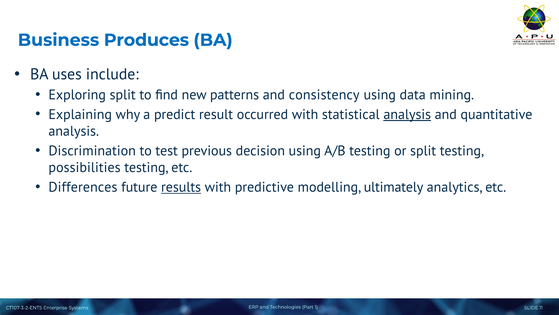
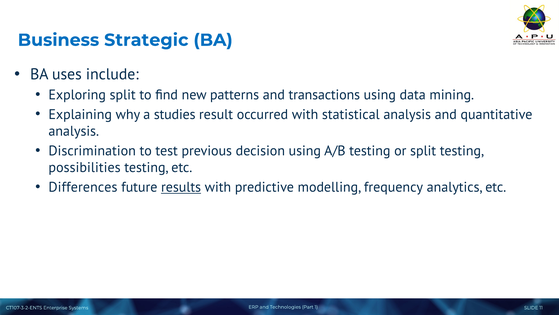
Produces: Produces -> Strategic
consistency: consistency -> transactions
predict: predict -> studies
analysis at (407, 114) underline: present -> none
ultimately: ultimately -> frequency
